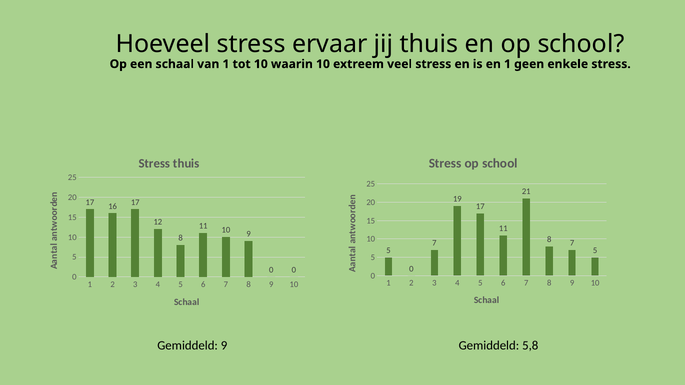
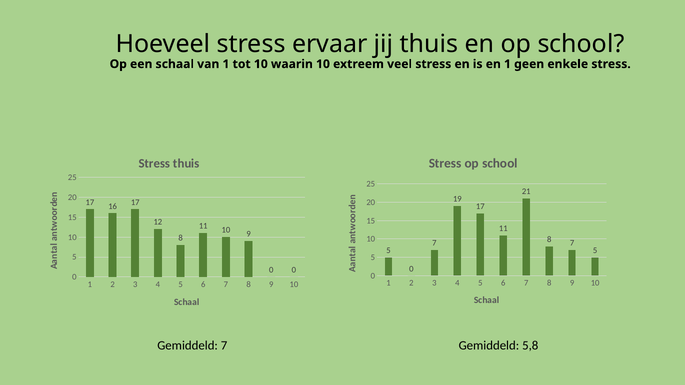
Gemiddeld 9: 9 -> 7
